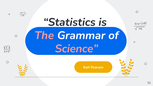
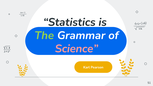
The colour: pink -> light green
